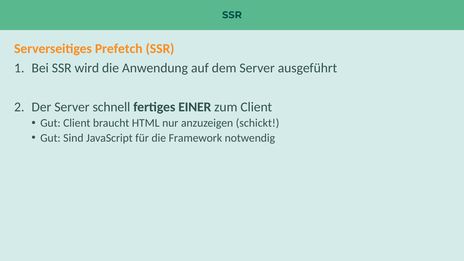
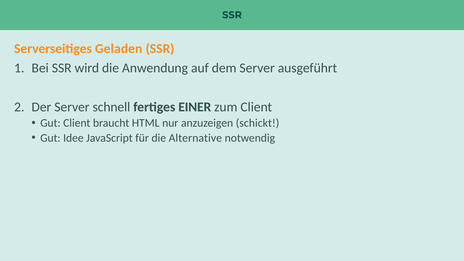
Prefetch: Prefetch -> Geladen
Sind: Sind -> Idee
Framework: Framework -> Alternative
